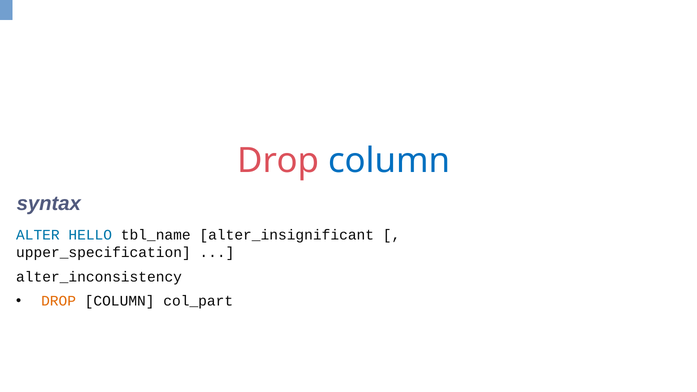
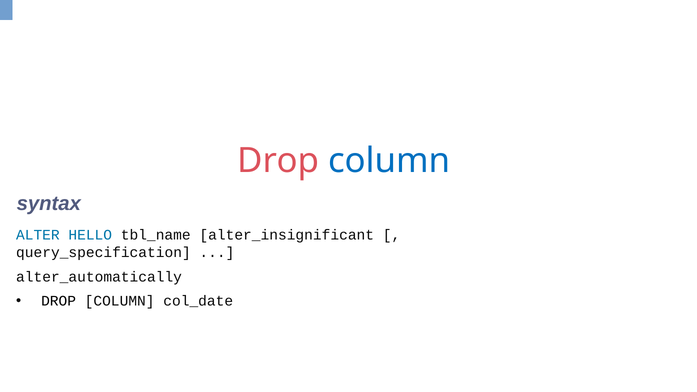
upper_specification: upper_specification -> query_specification
alter_inconsistency: alter_inconsistency -> alter_automatically
DROP at (59, 301) colour: orange -> black
col_part: col_part -> col_date
